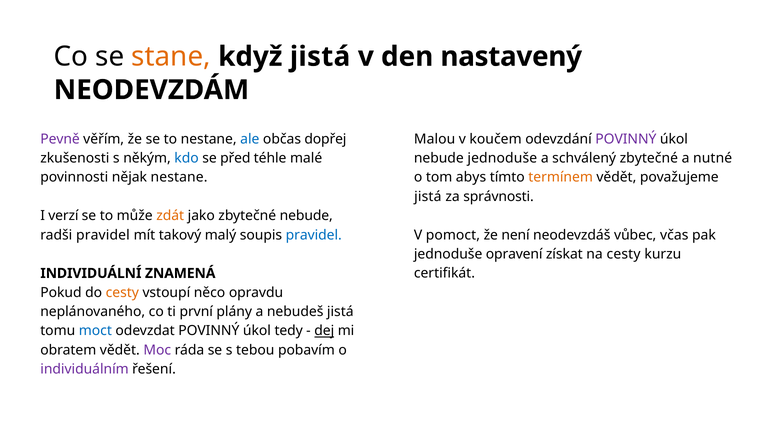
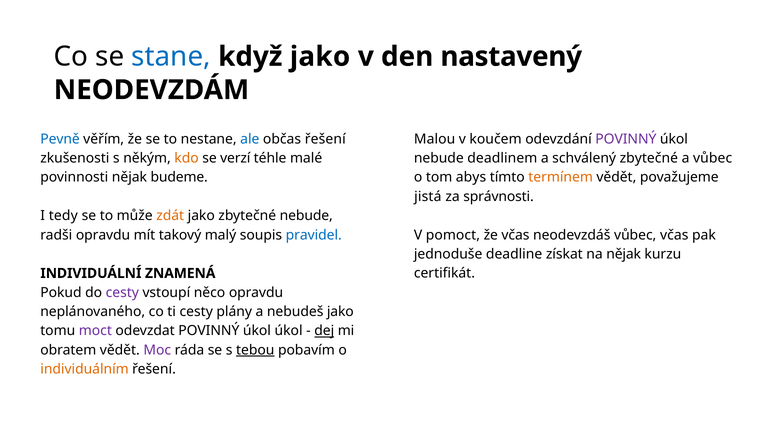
stane colour: orange -> blue
když jistá: jistá -> jako
Pevně colour: purple -> blue
občas dopřej: dopřej -> řešení
kdo colour: blue -> orange
před: před -> verzí
nebude jednoduše: jednoduše -> deadlinem
a nutné: nutné -> vůbec
nějak nestane: nestane -> budeme
verzí: verzí -> tedy
radši pravidel: pravidel -> opravdu
že není: není -> včas
opravení: opravení -> deadline
na cesty: cesty -> nějak
cesty at (122, 293) colour: orange -> purple
ti první: první -> cesty
nebudeš jistá: jistá -> jako
moct colour: blue -> purple
úkol tedy: tedy -> úkol
tebou underline: none -> present
individuálním colour: purple -> orange
